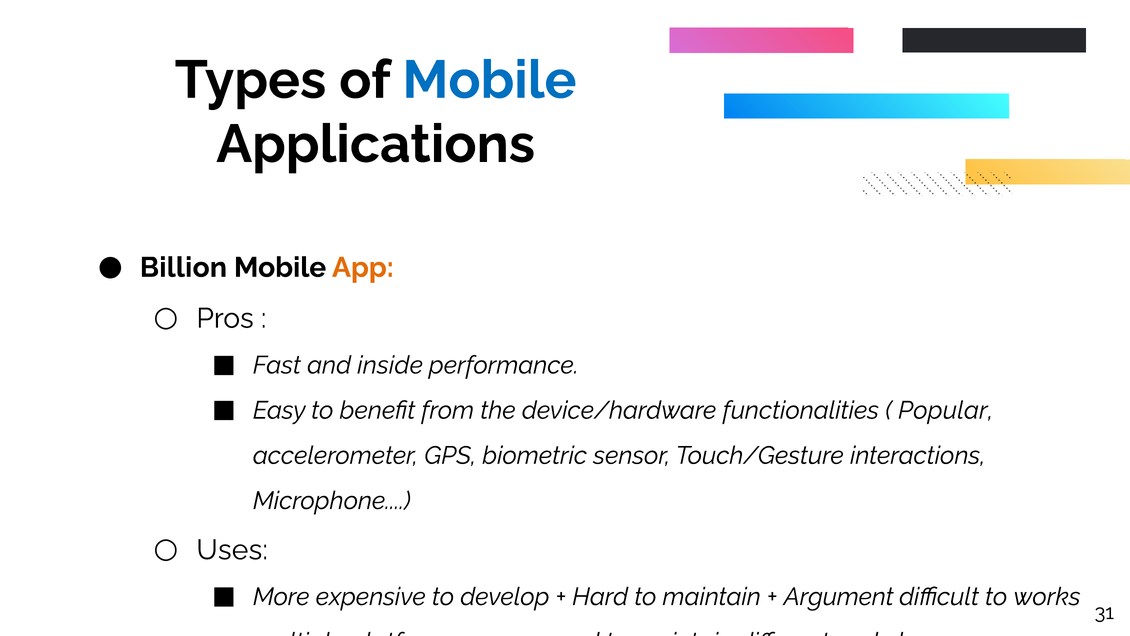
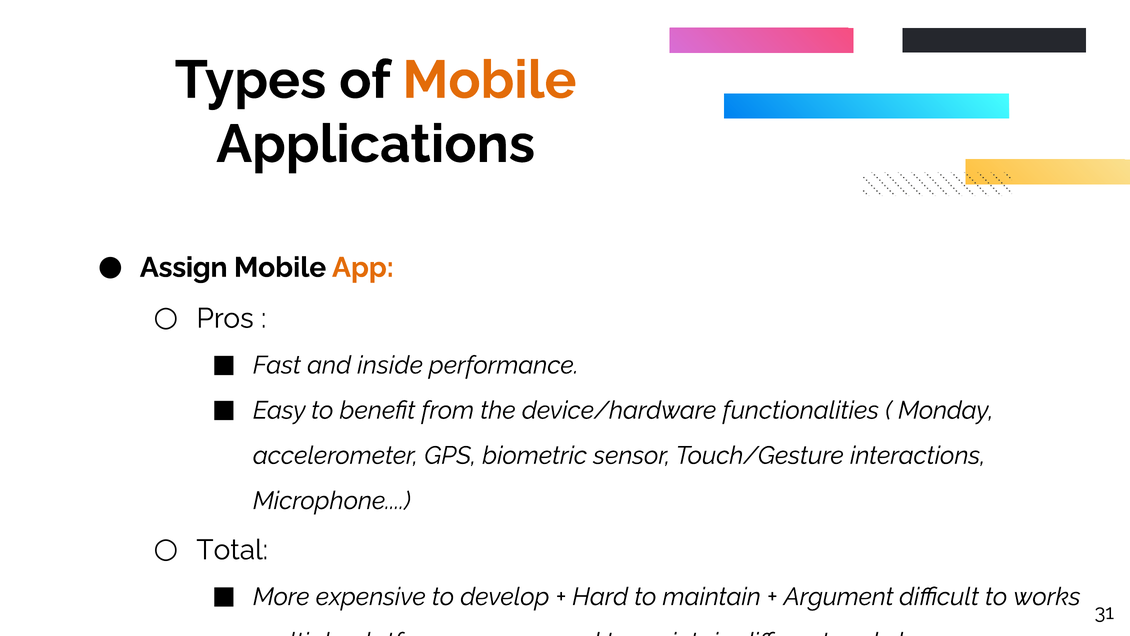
Mobile at (489, 80) colour: blue -> orange
Billion: Billion -> Assign
Popular: Popular -> Monday
Uses: Uses -> Total
